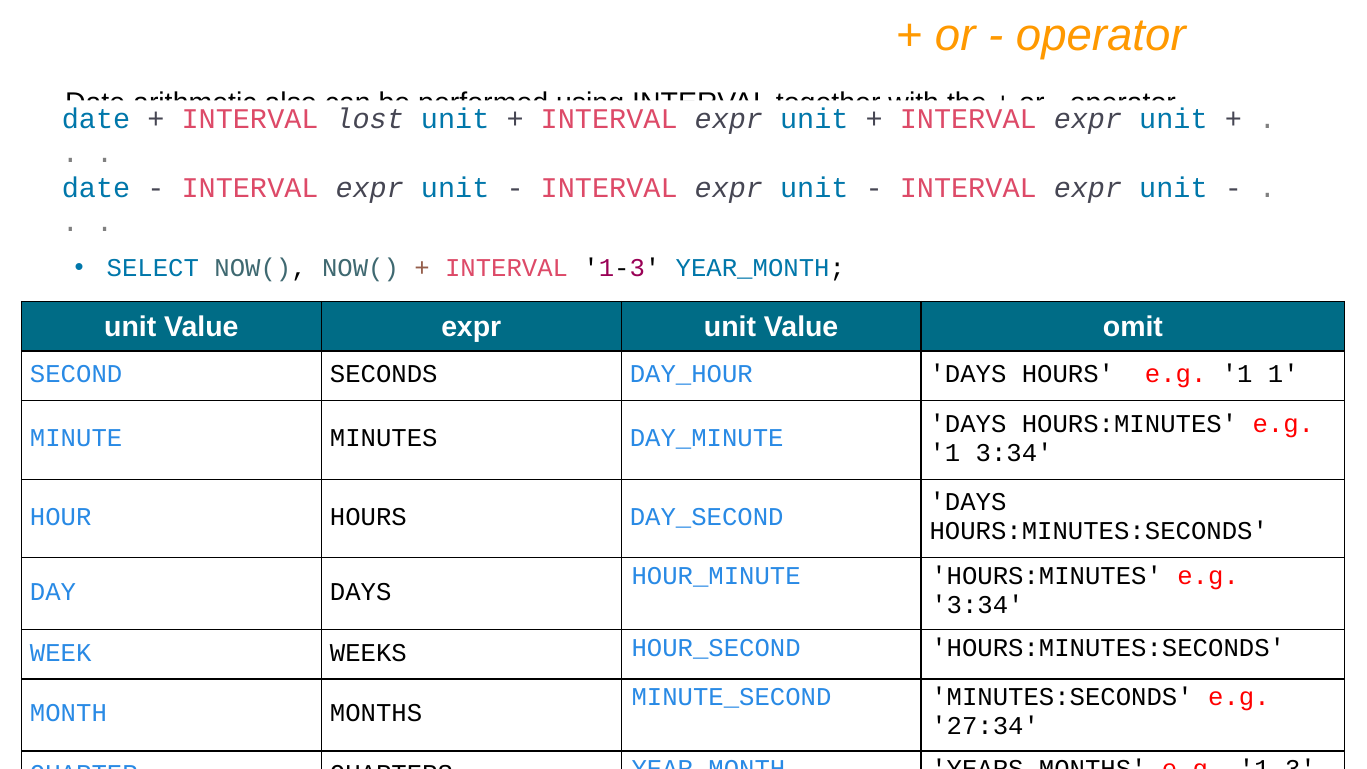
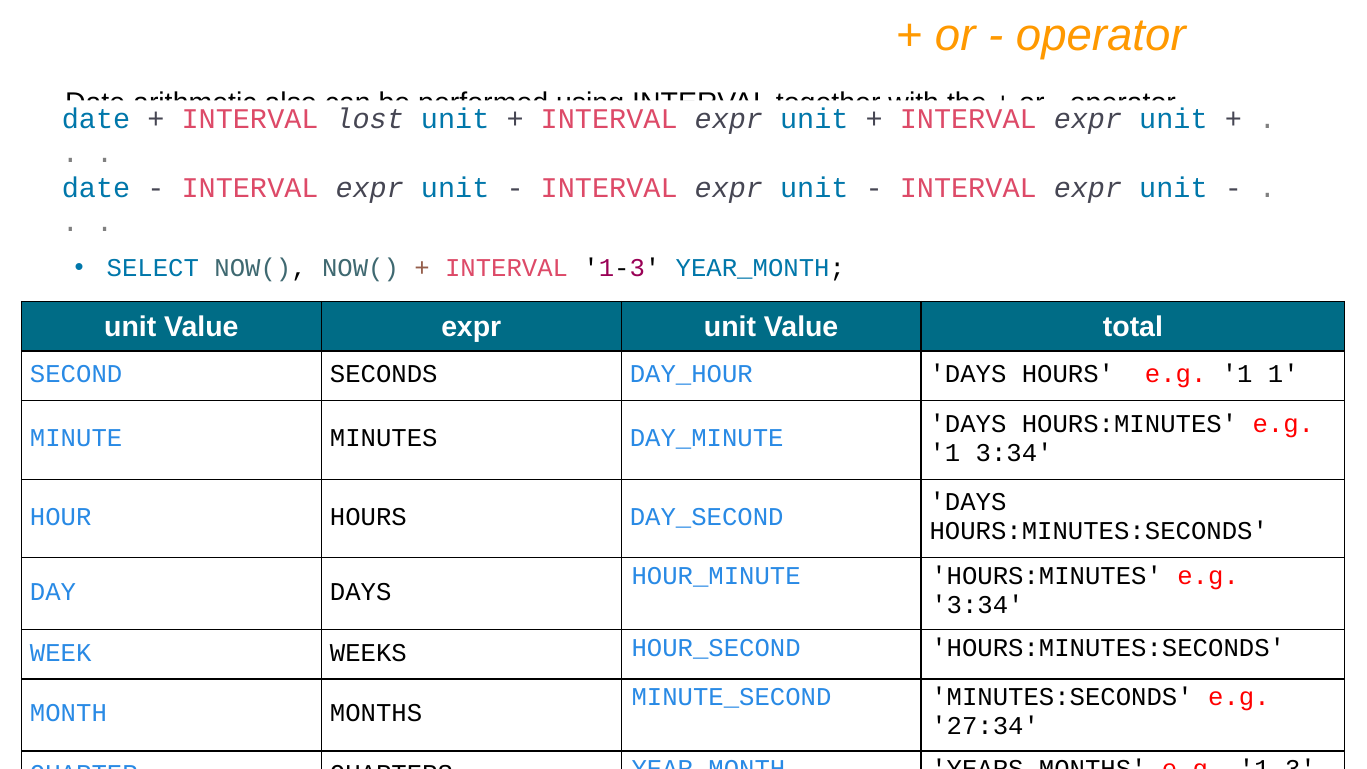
omit: omit -> total
